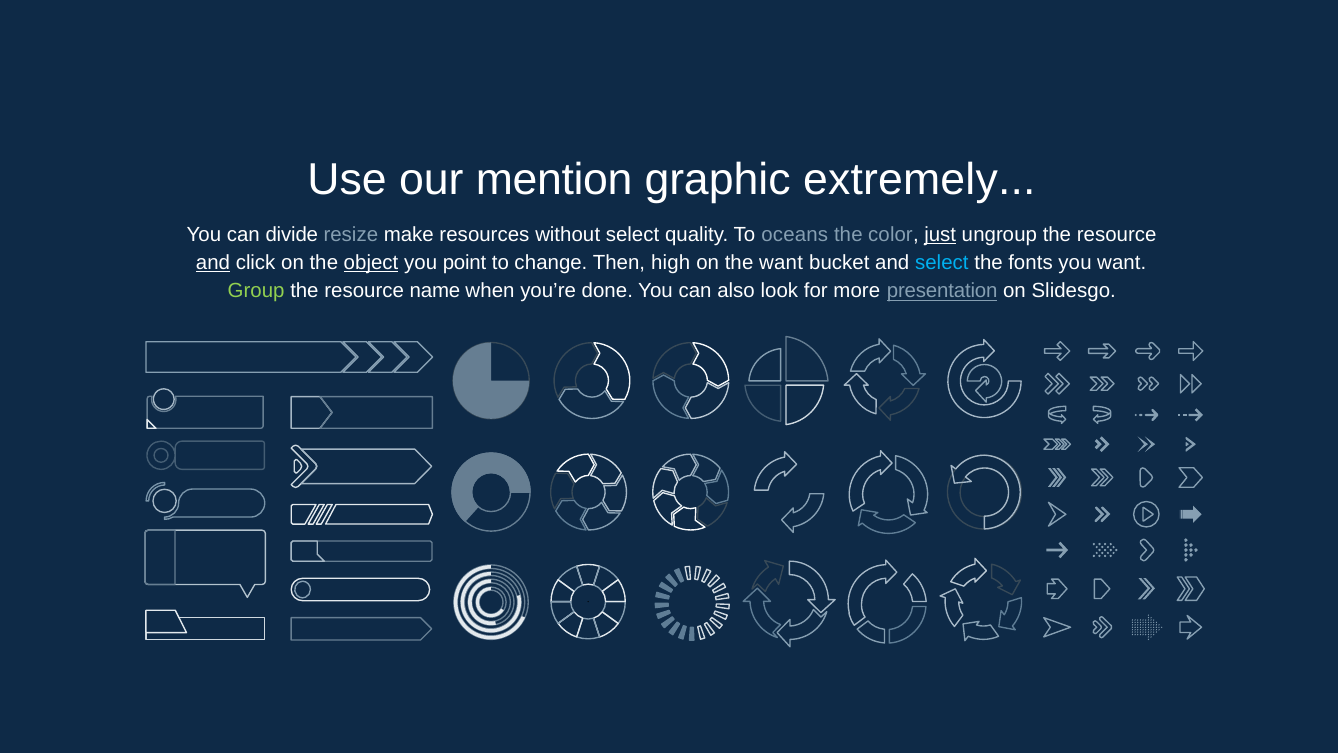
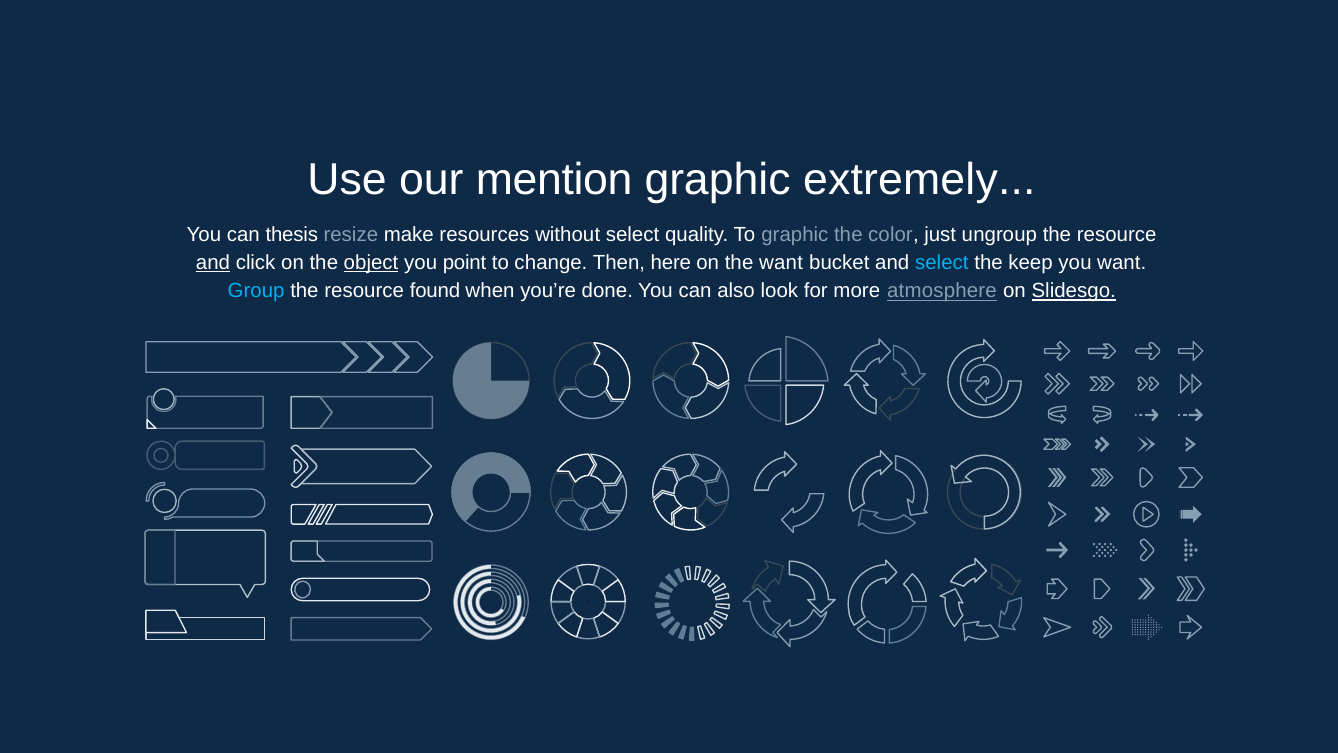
divide: divide -> thesis
To oceans: oceans -> graphic
just underline: present -> none
high: high -> here
fonts: fonts -> keep
Group colour: light green -> light blue
name: name -> found
presentation: presentation -> atmosphere
Slidesgo underline: none -> present
